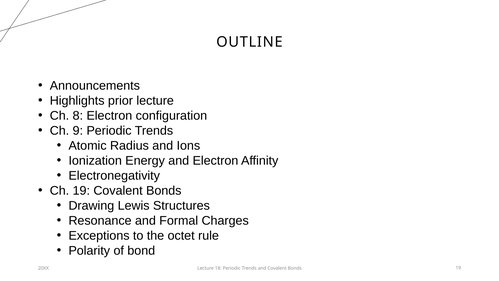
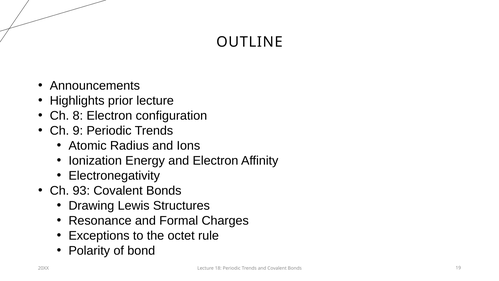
Ch 19: 19 -> 93
